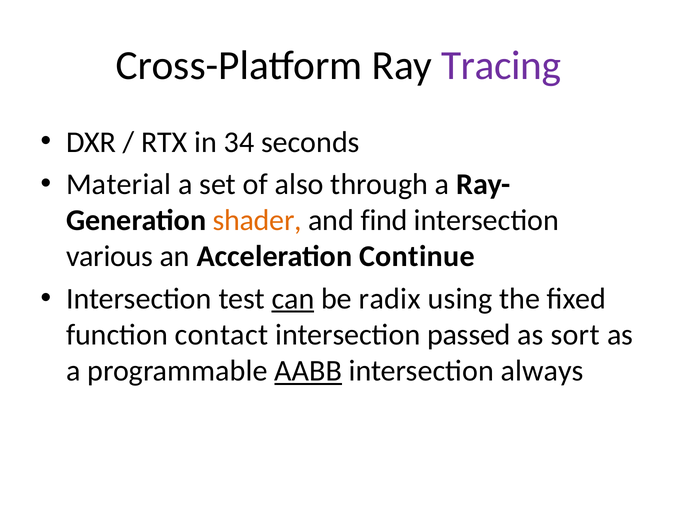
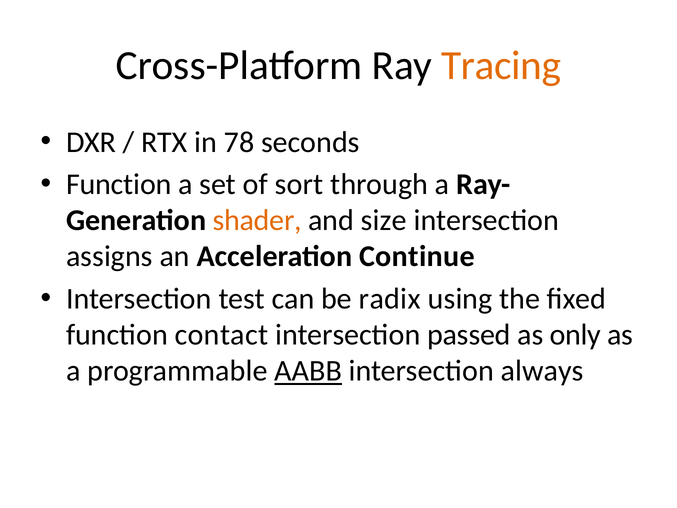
Tracing colour: purple -> orange
34: 34 -> 78
Material at (119, 184): Material -> Function
also: also -> sort
find: find -> size
various: various -> assigns
can underline: present -> none
sort: sort -> only
